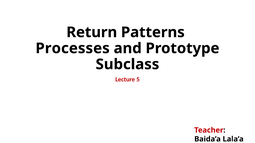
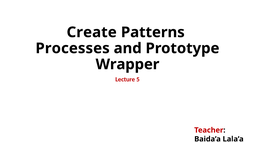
Return: Return -> Create
Subclass: Subclass -> Wrapper
